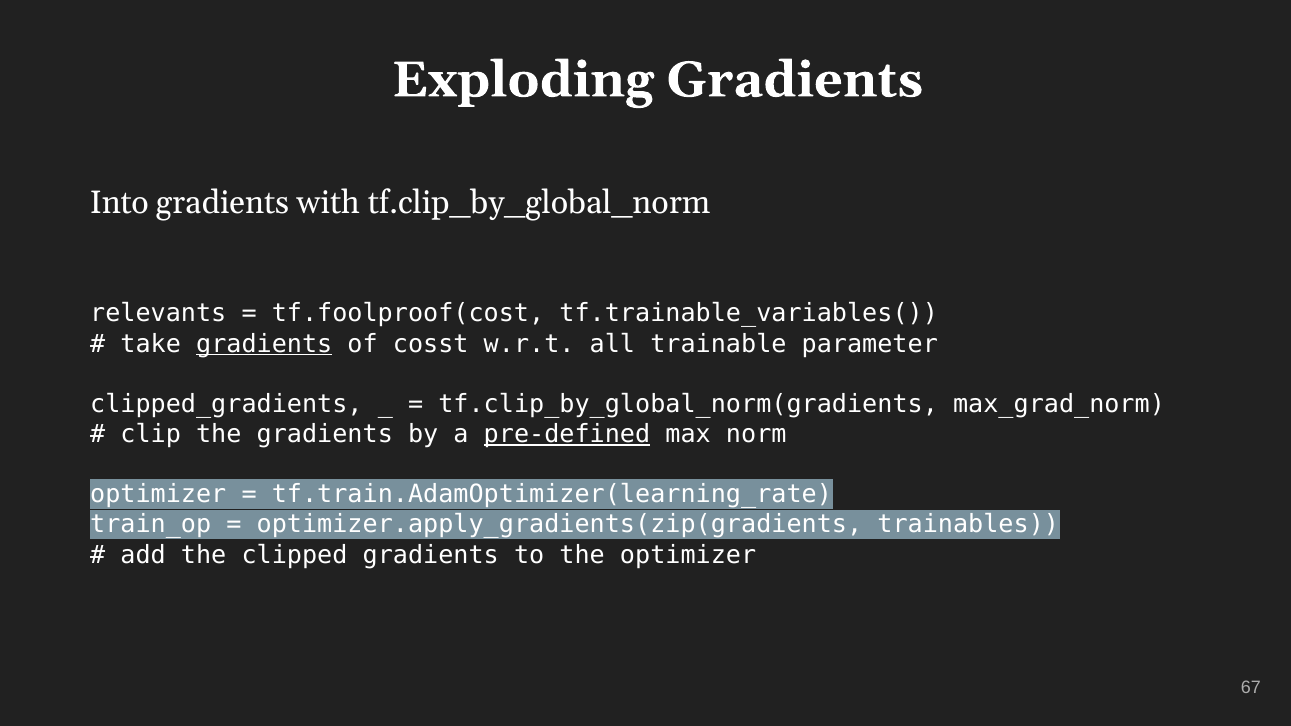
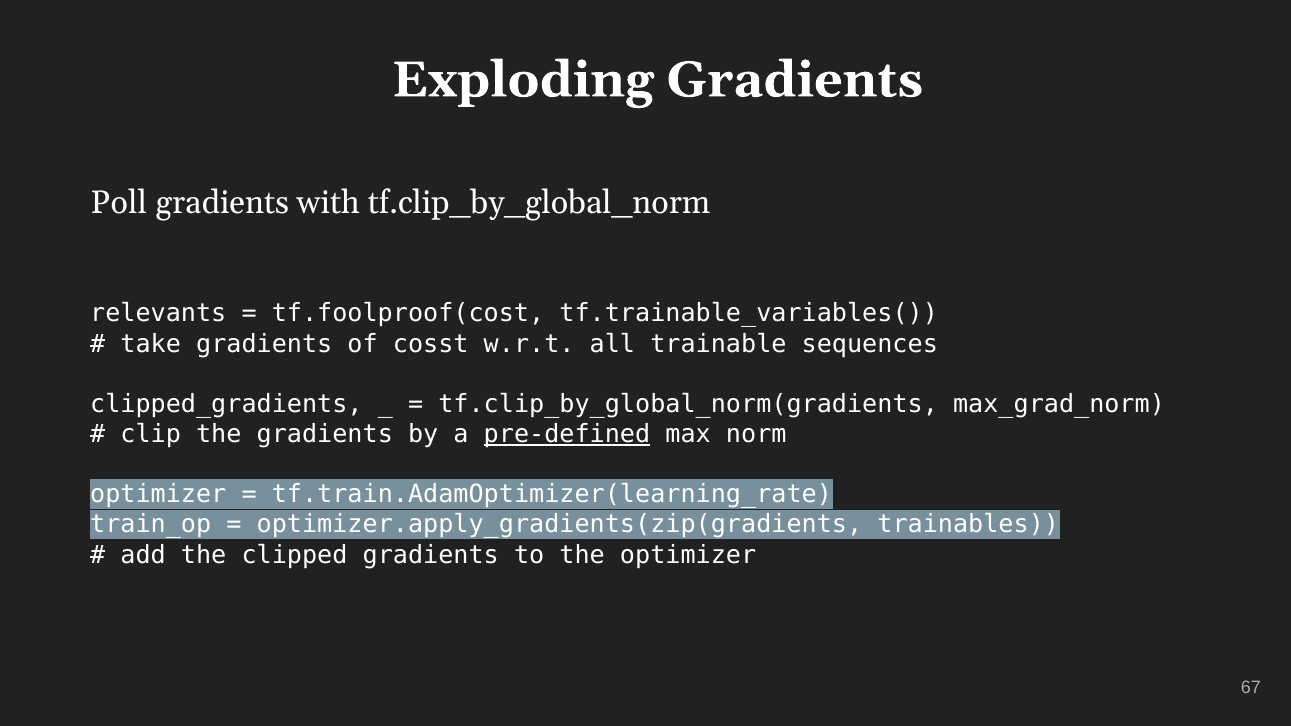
Into: Into -> Poll
gradients at (264, 344) underline: present -> none
parameter: parameter -> sequences
